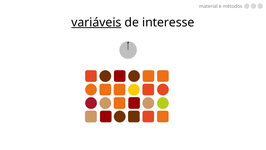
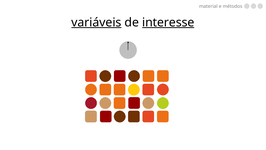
interesse underline: none -> present
